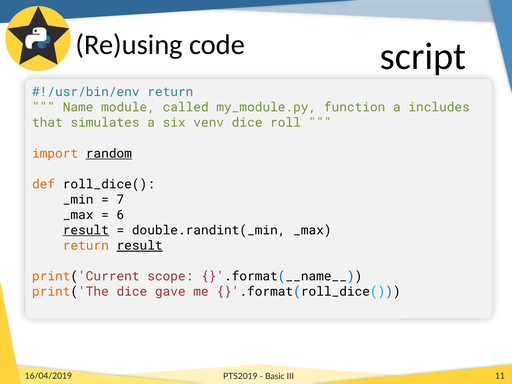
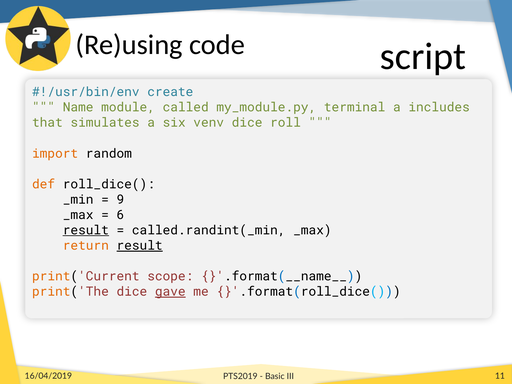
return at (170, 92): return -> create
function: function -> terminal
random underline: present -> none
7: 7 -> 9
double.randint(_min: double.randint(_min -> called.randint(_min
gave underline: none -> present
